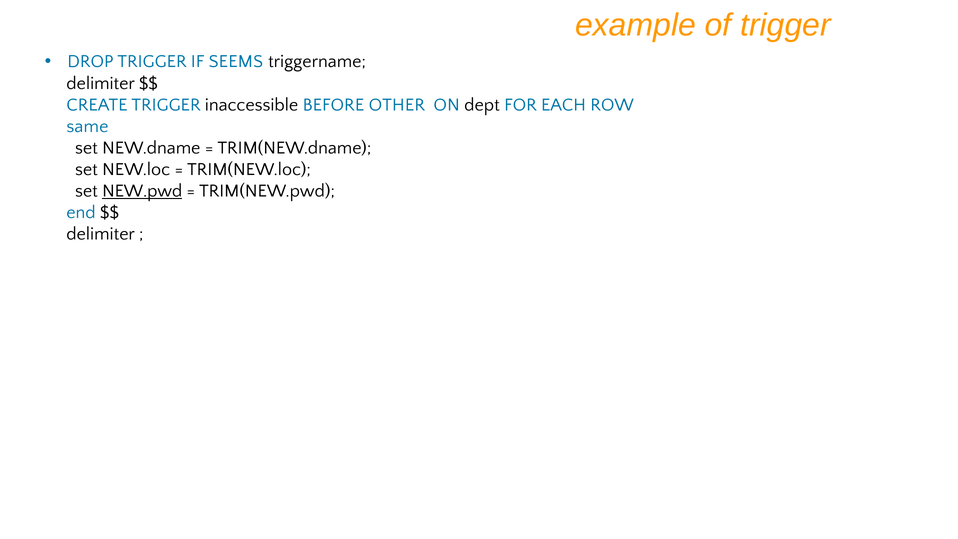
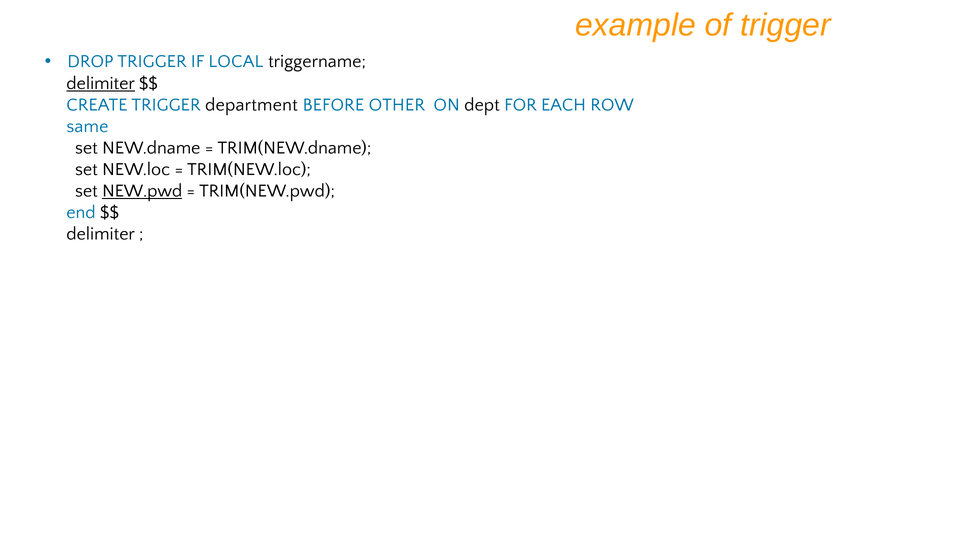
SEEMS: SEEMS -> LOCAL
delimiter at (101, 83) underline: none -> present
inaccessible: inaccessible -> department
